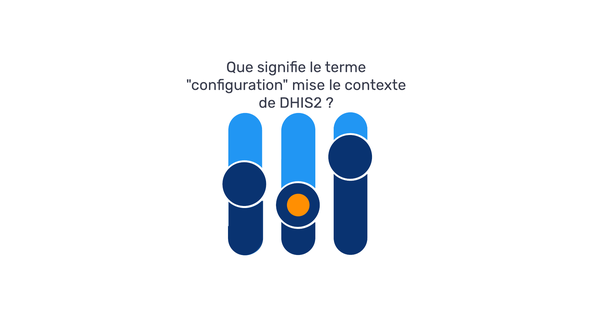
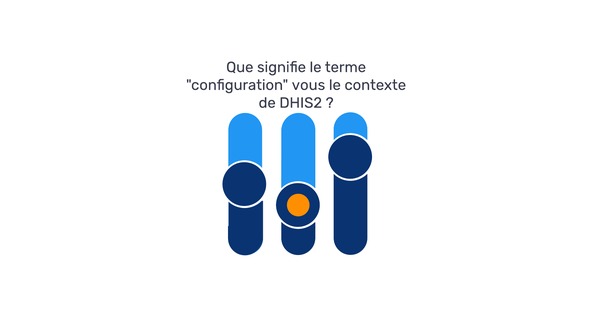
mise: mise -> vous
